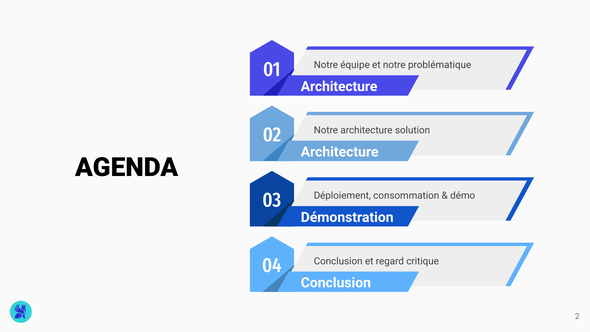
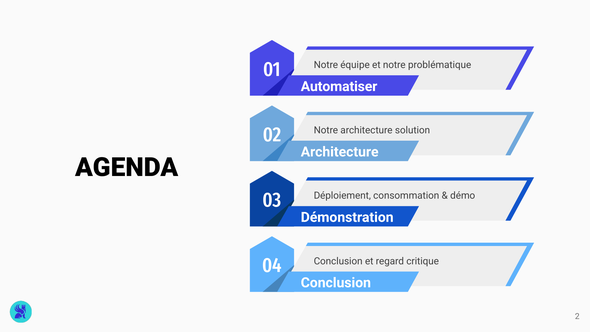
Architecture at (339, 86): Architecture -> Automatiser
